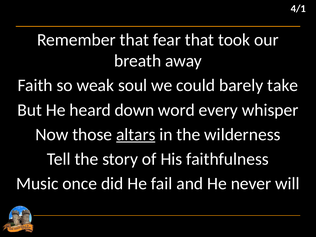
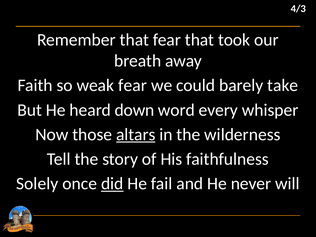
4/1: 4/1 -> 4/3
weak soul: soul -> fear
Music: Music -> Solely
did underline: none -> present
